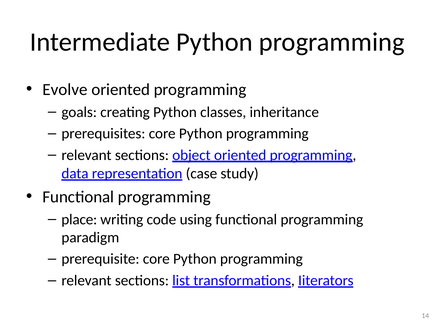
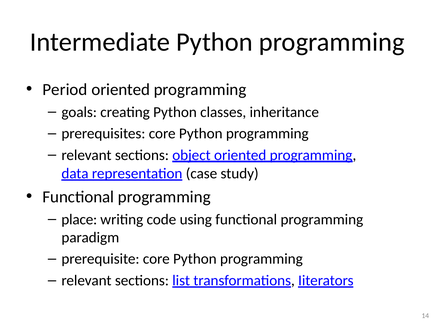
Evolve: Evolve -> Period
